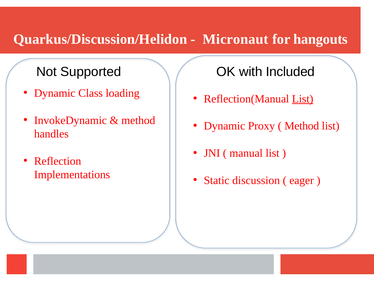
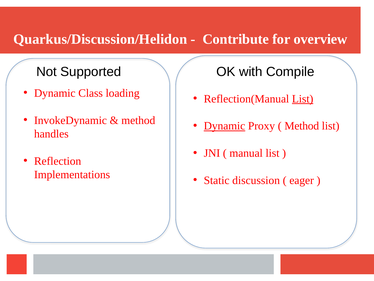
Micronaut: Micronaut -> Contribute
hangouts: hangouts -> overview
Included: Included -> Compile
Dynamic at (224, 126) underline: none -> present
